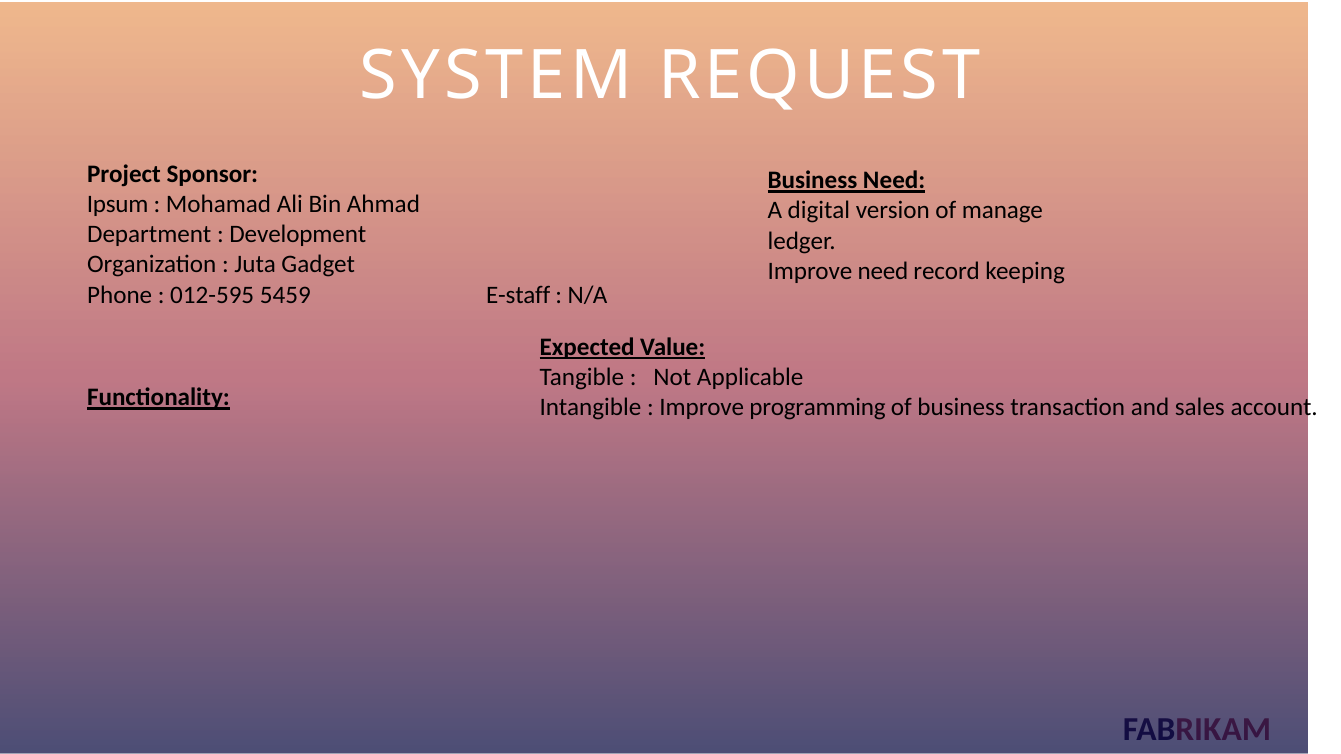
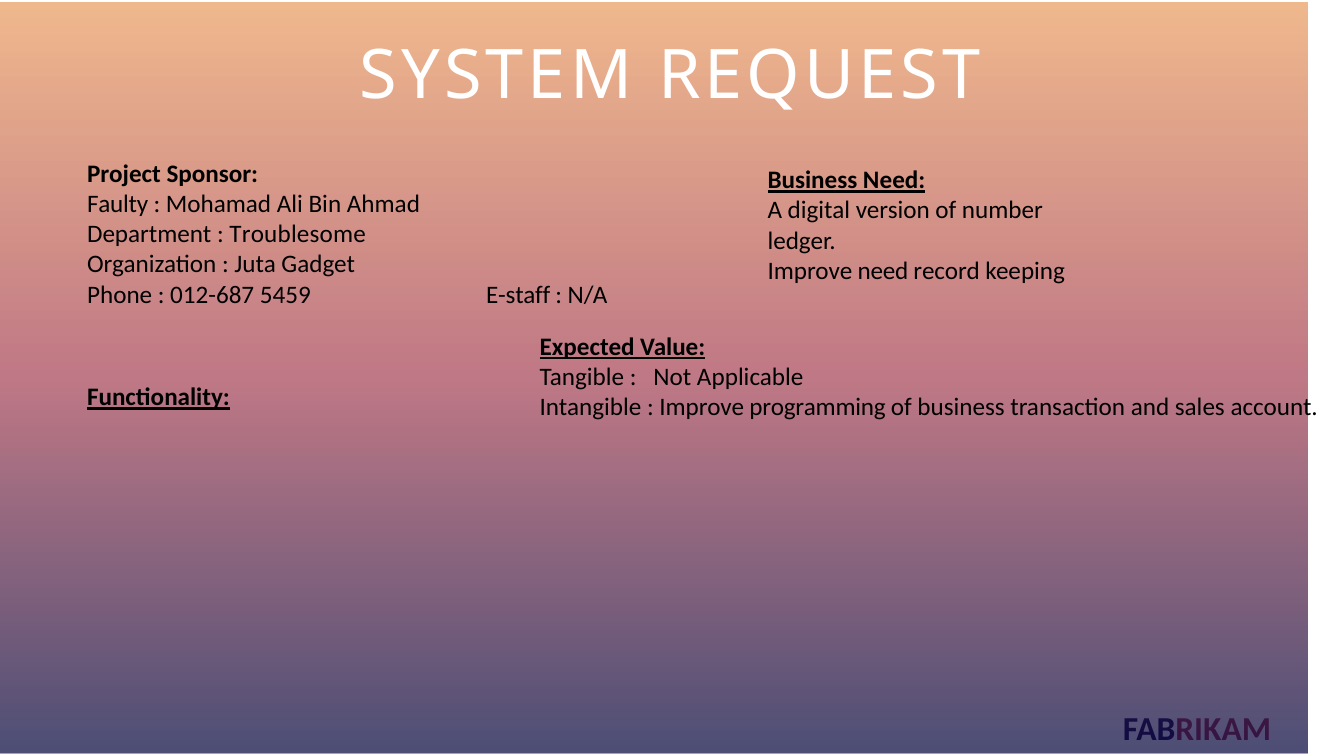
Ipsum: Ipsum -> Faulty
manage: manage -> number
Development: Development -> Troublesome
012-595: 012-595 -> 012-687
